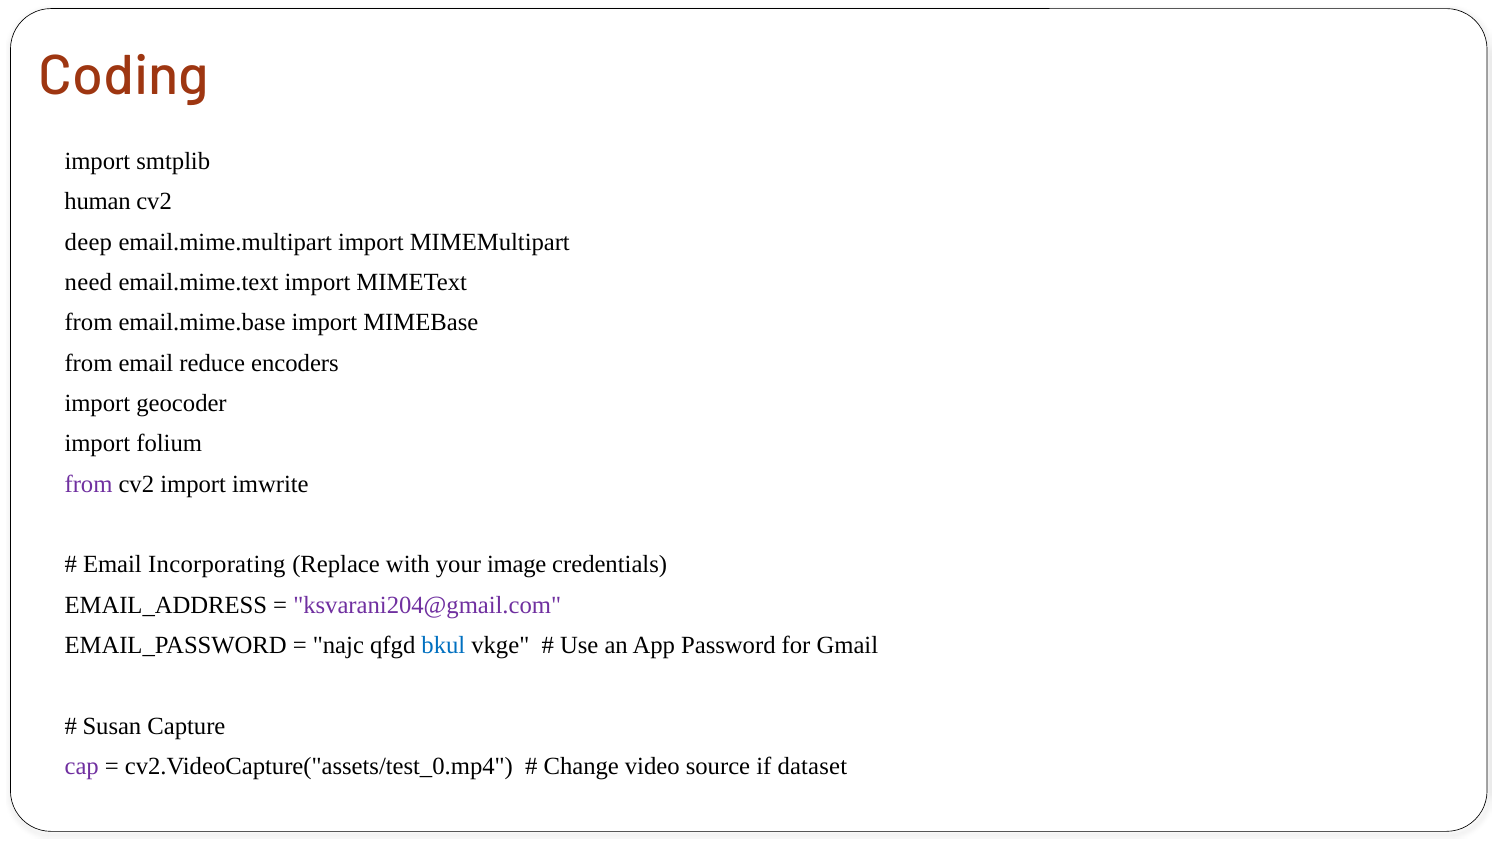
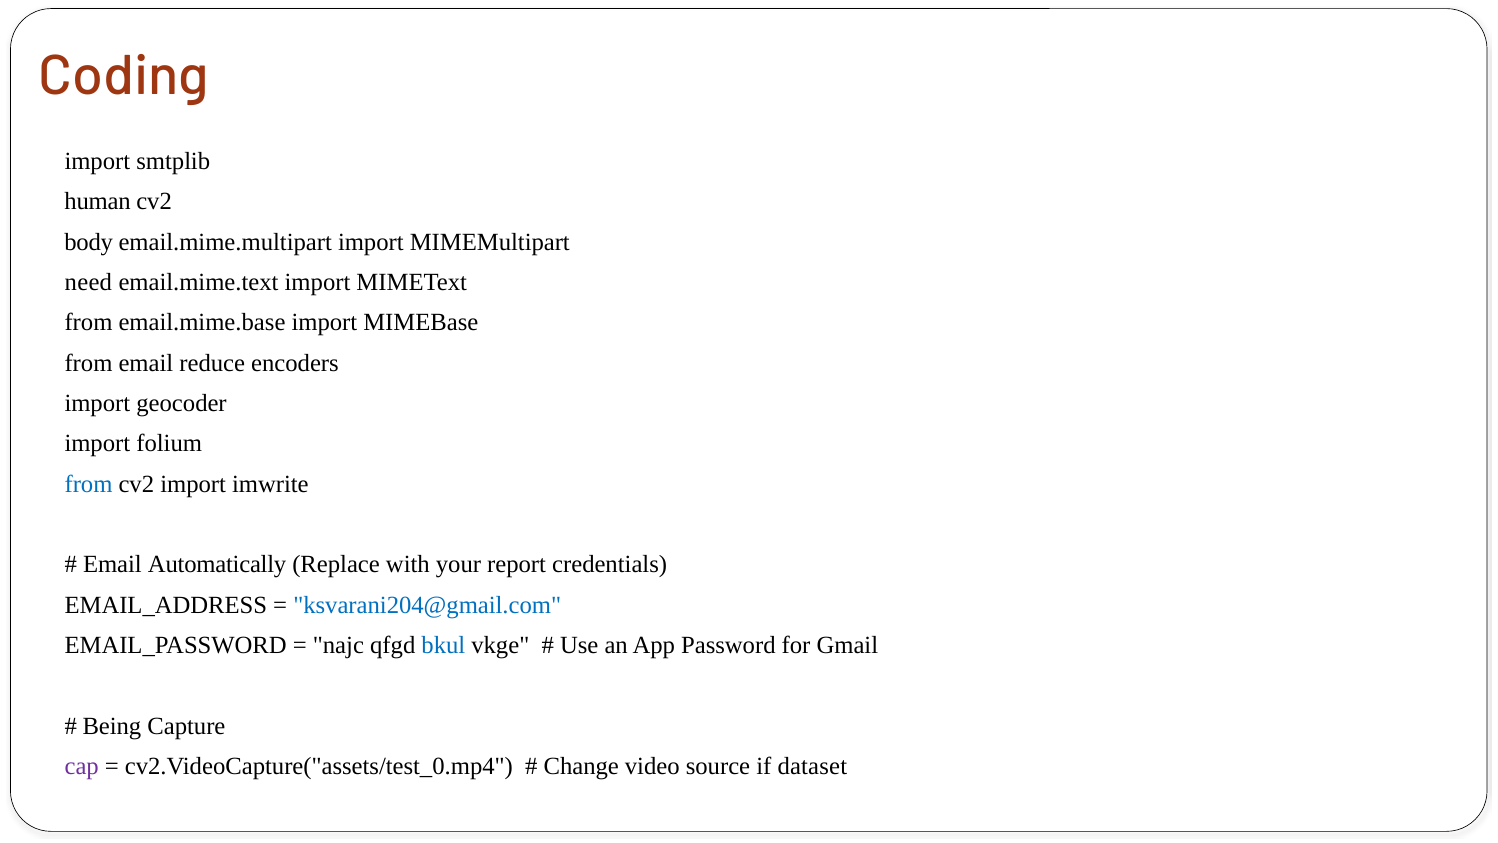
deep: deep -> body
from at (89, 484) colour: purple -> blue
Incorporating: Incorporating -> Automatically
image: image -> report
ksvarani204@gmail.com colour: purple -> blue
Susan: Susan -> Being
